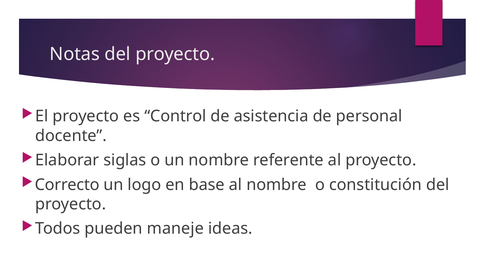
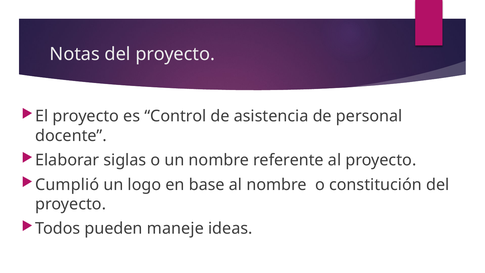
Correcto: Correcto -> Cumplió
